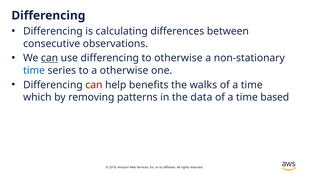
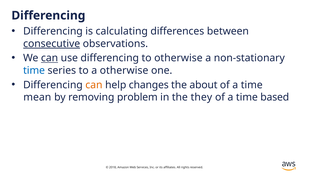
consecutive underline: none -> present
can at (94, 85) colour: red -> orange
benefits: benefits -> changes
walks: walks -> about
which: which -> mean
patterns: patterns -> problem
data: data -> they
